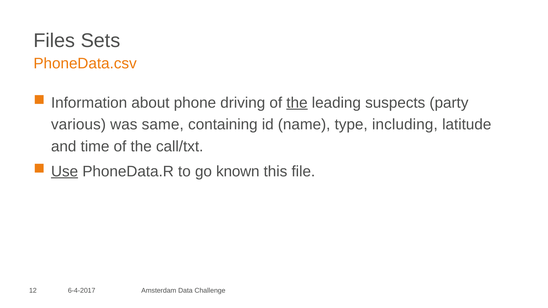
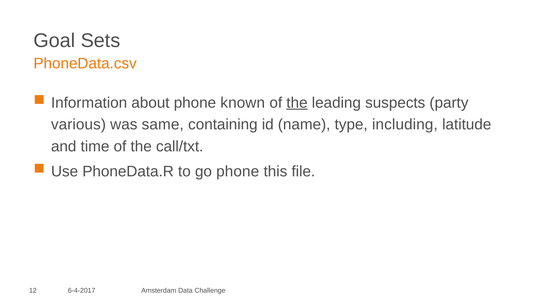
Files: Files -> Goal
driving: driving -> known
Use underline: present -> none
go known: known -> phone
